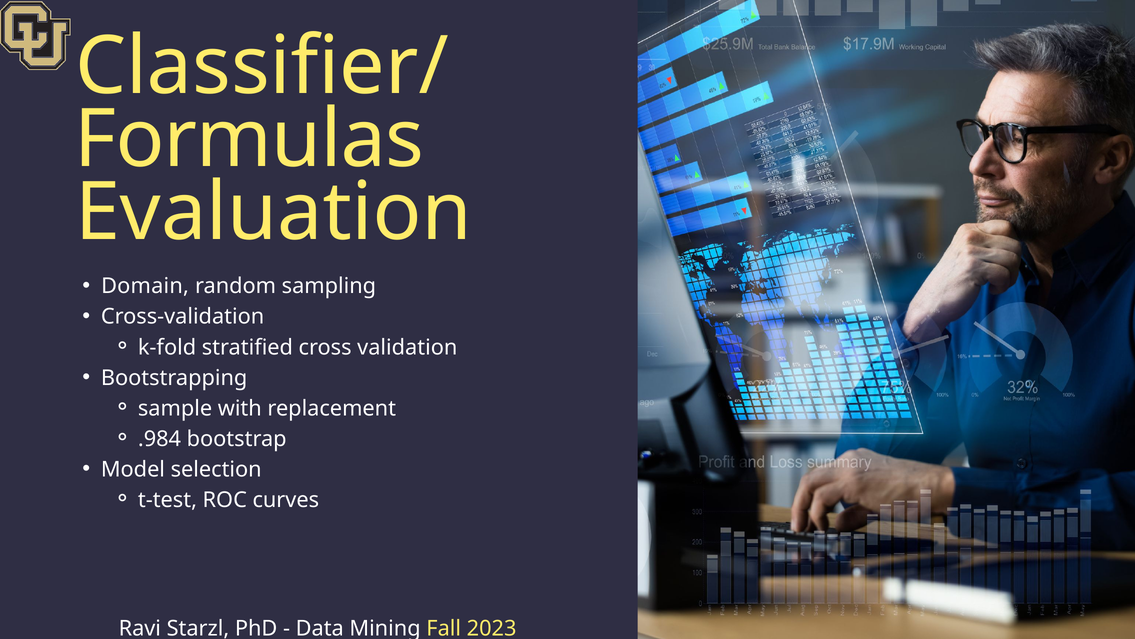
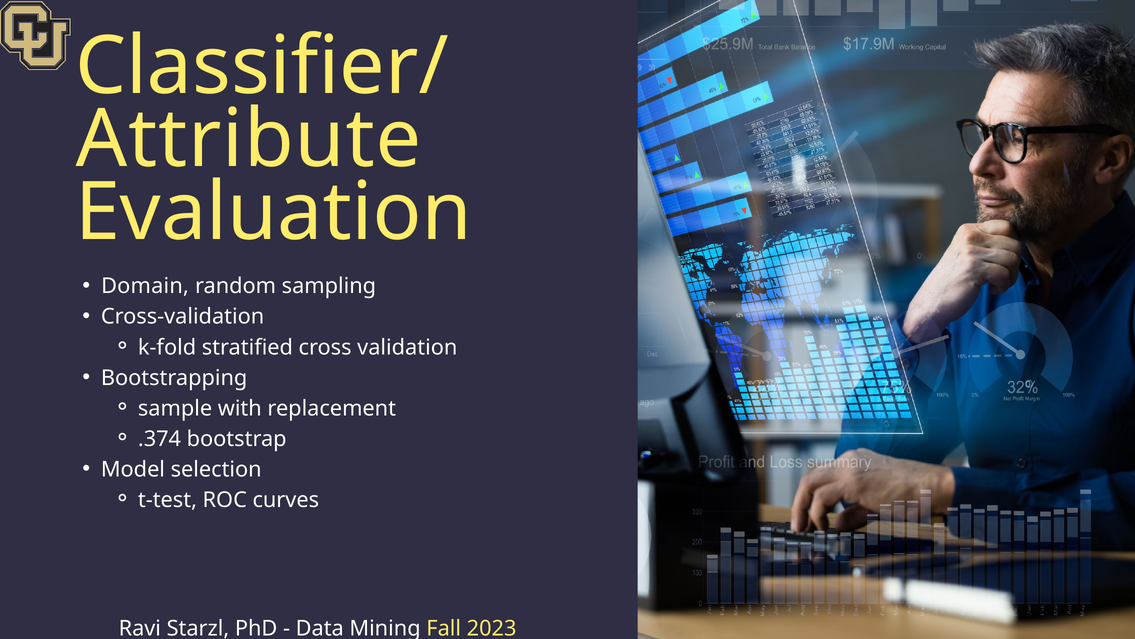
Formulas: Formulas -> Attribute
.984: .984 -> .374
